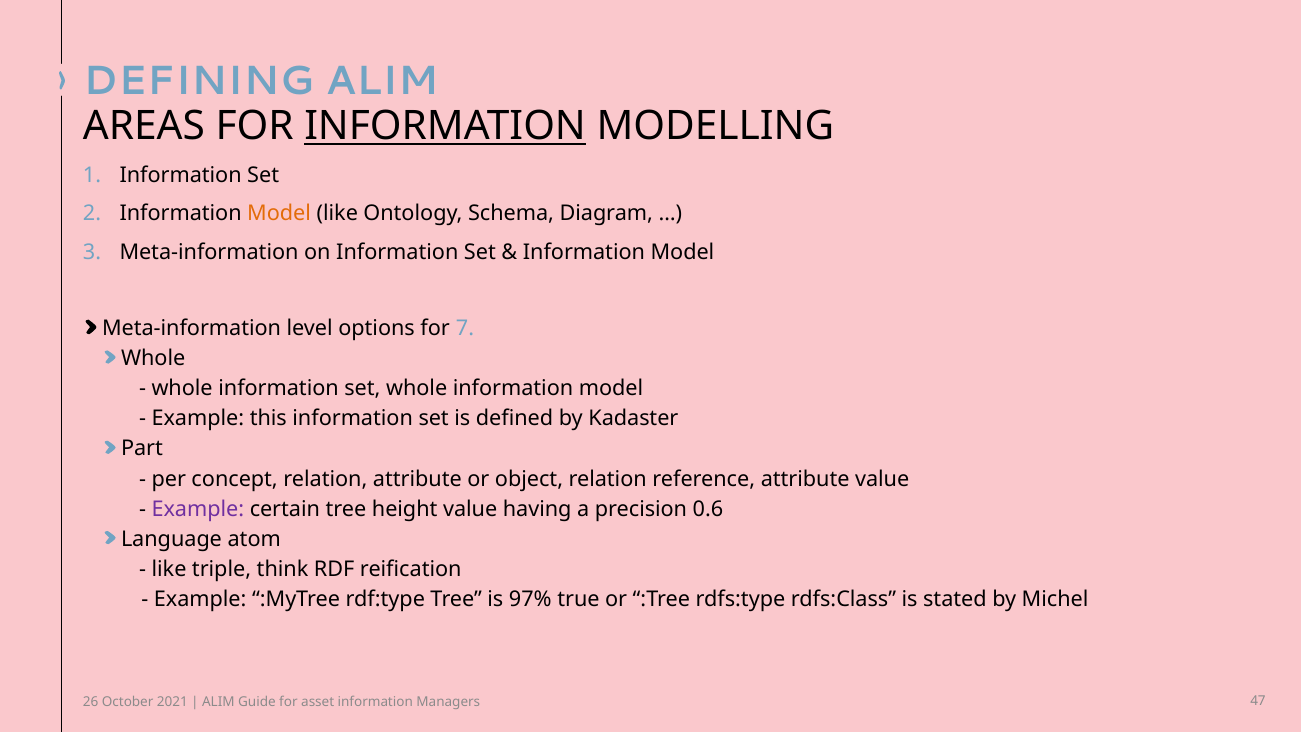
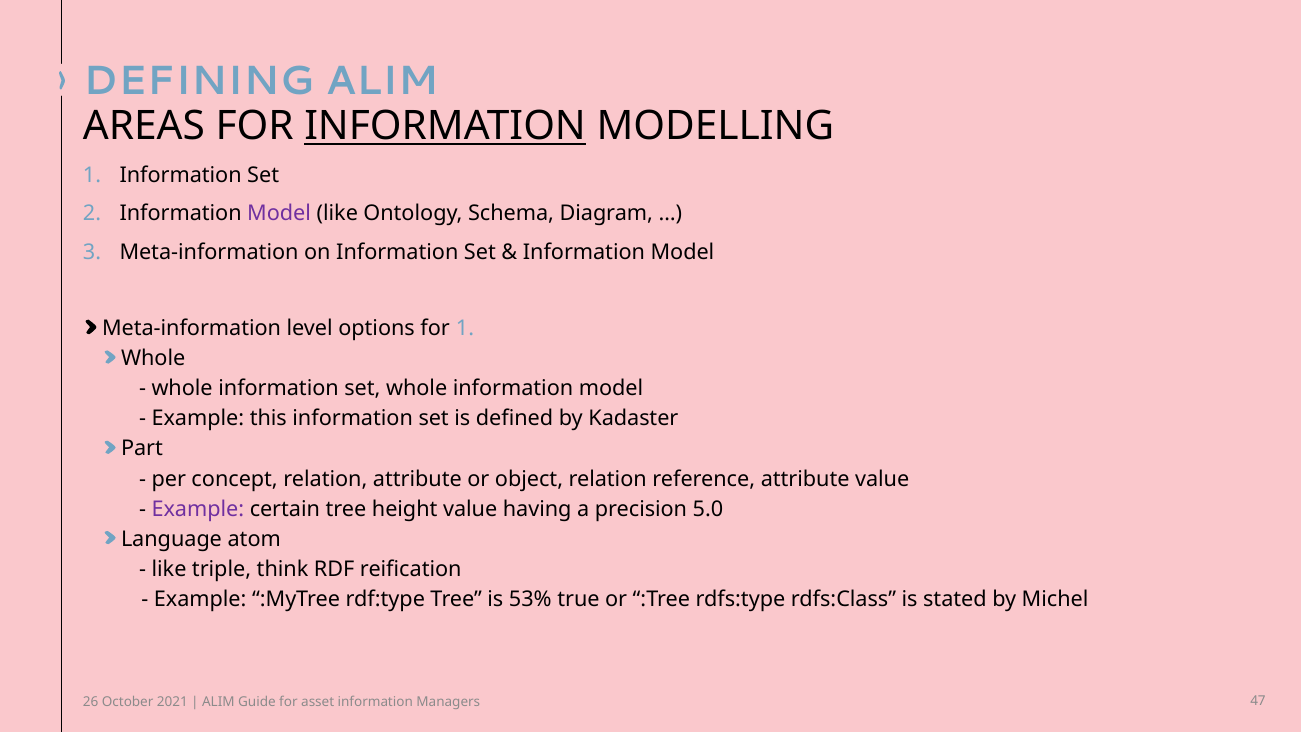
Model at (279, 214) colour: orange -> purple
for 7: 7 -> 1
0.6: 0.6 -> 5.0
97%: 97% -> 53%
